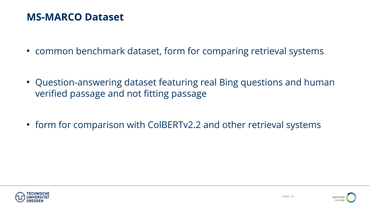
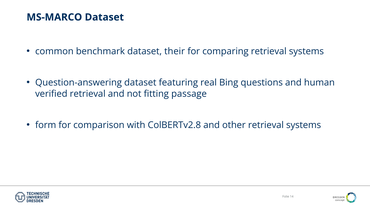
dataset form: form -> their
verified passage: passage -> retrieval
ColBERTv2.2: ColBERTv2.2 -> ColBERTv2.8
